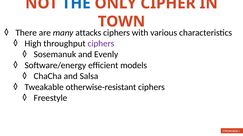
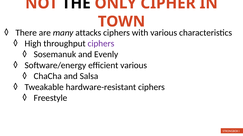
THE colour: blue -> black
efficient models: models -> various
otherwise-resistant: otherwise-resistant -> hardware-resistant
